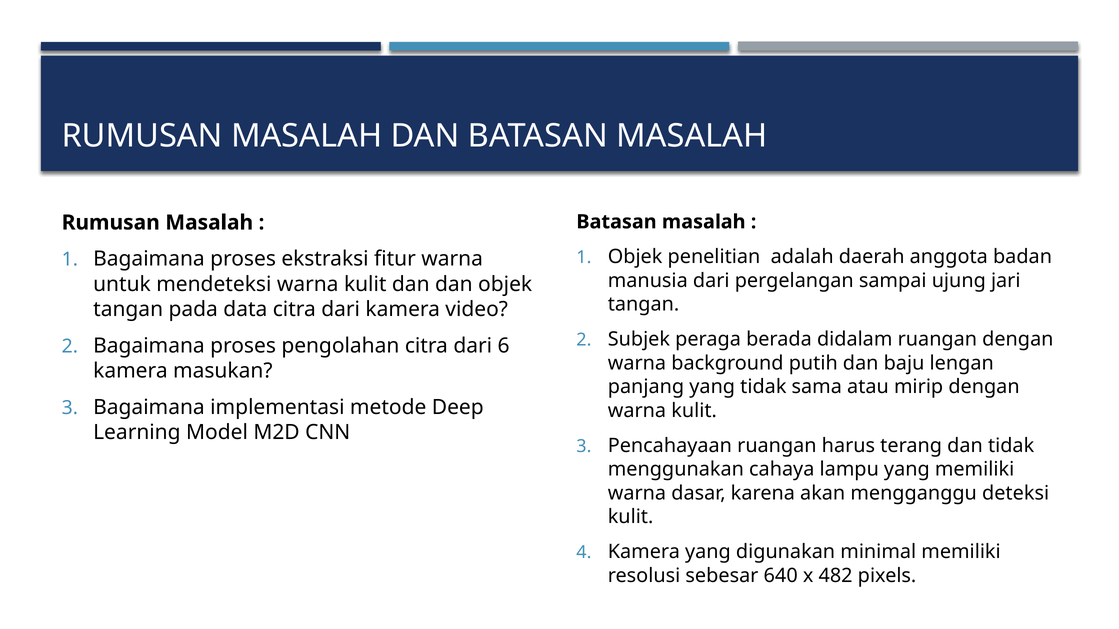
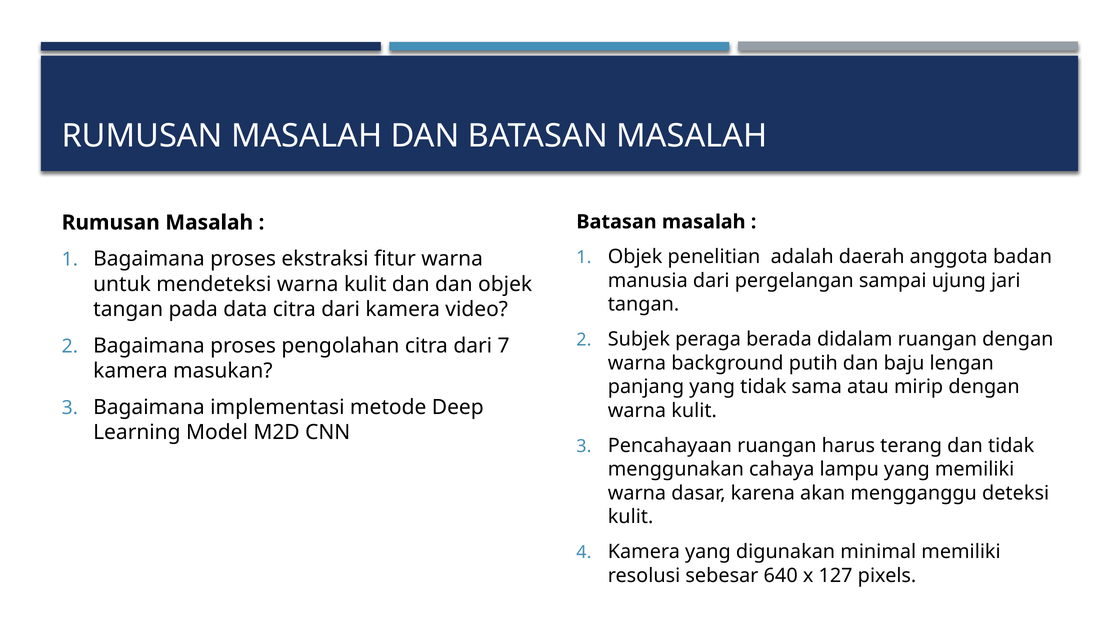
6: 6 -> 7
482: 482 -> 127
